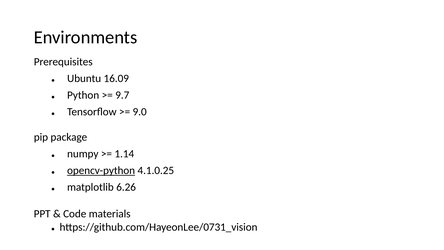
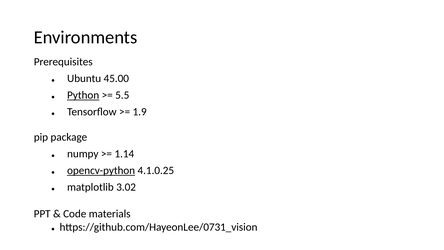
16.09: 16.09 -> 45.00
Python underline: none -> present
9.7: 9.7 -> 5.5
9.0: 9.0 -> 1.9
6.26: 6.26 -> 3.02
